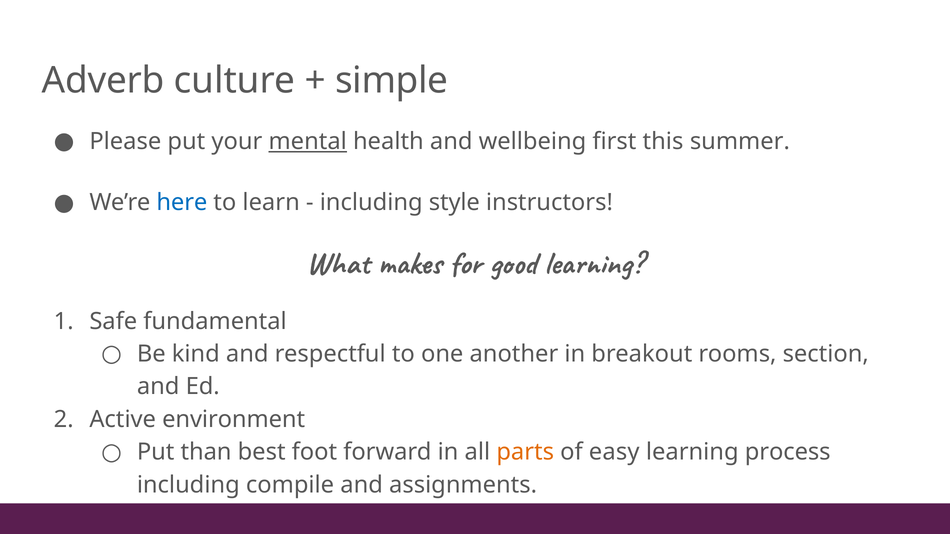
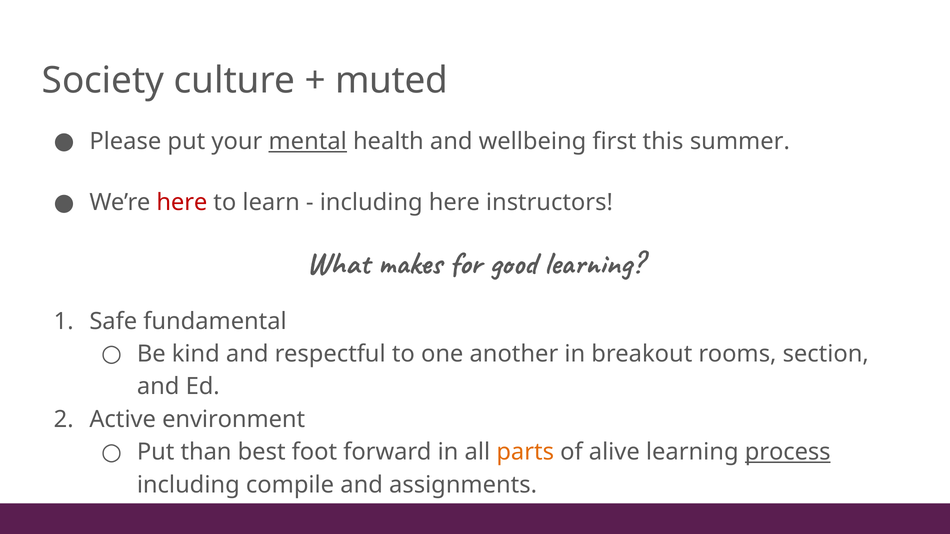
Adverb: Adverb -> Society
simple: simple -> muted
here at (182, 203) colour: blue -> red
including style: style -> here
easy: easy -> alive
process underline: none -> present
